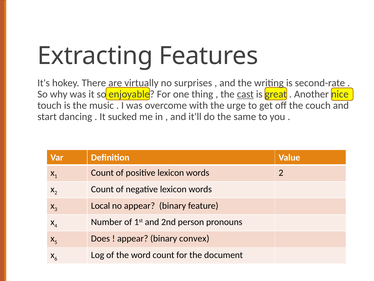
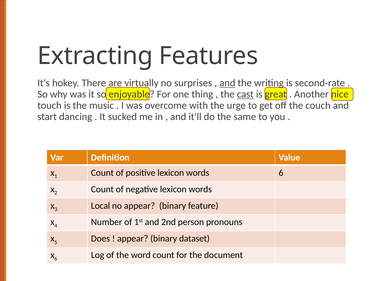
and at (227, 83) underline: none -> present
words 2: 2 -> 6
convex: convex -> dataset
